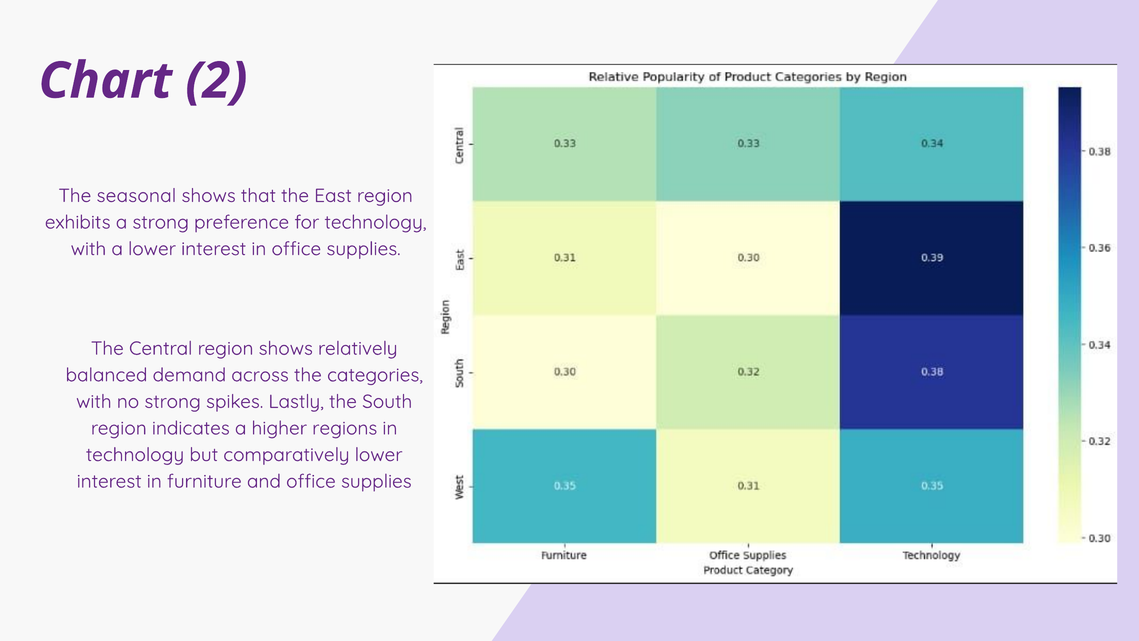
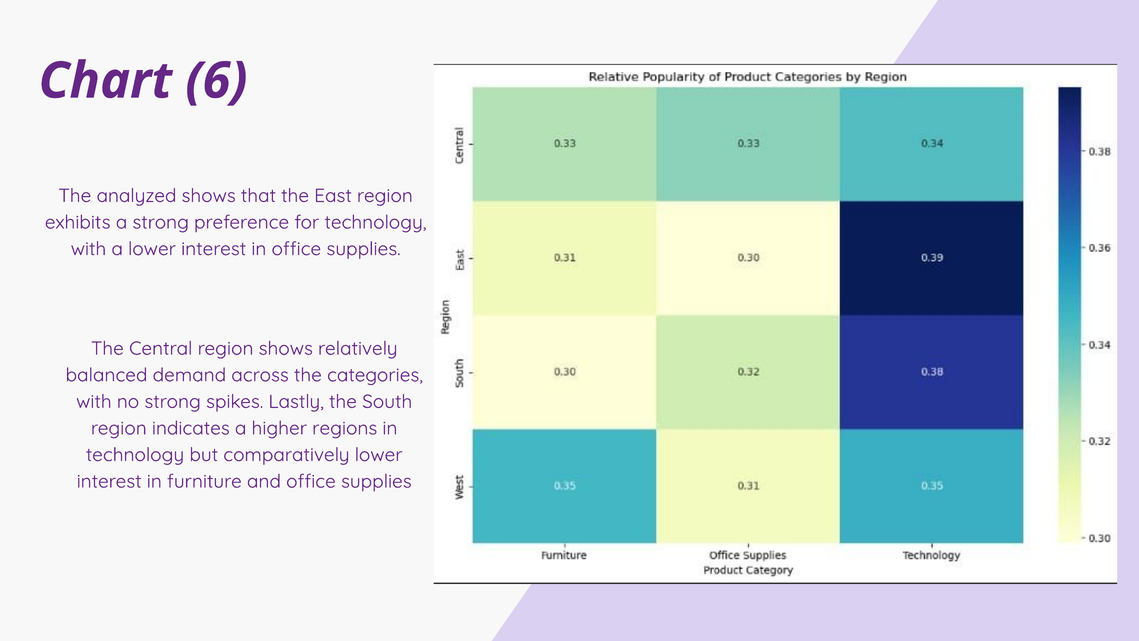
2: 2 -> 6
seasonal: seasonal -> analyzed
